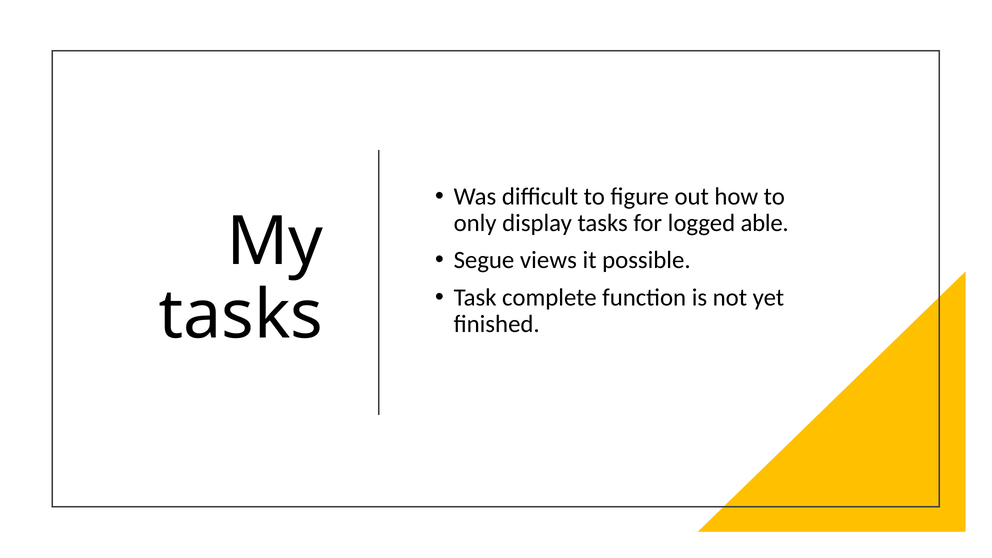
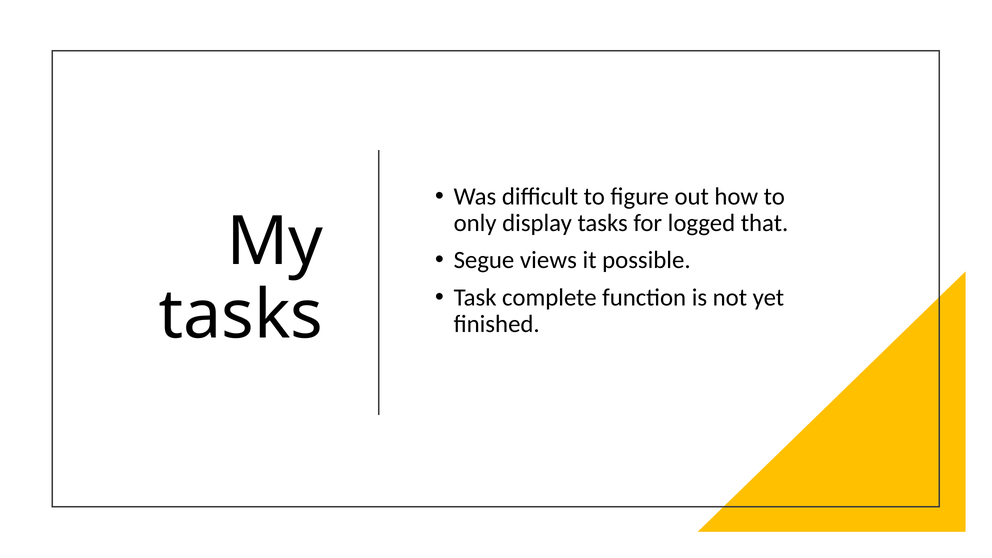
able: able -> that
